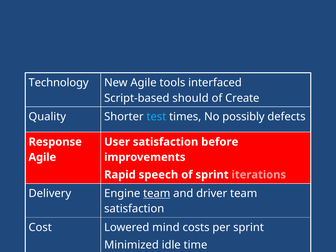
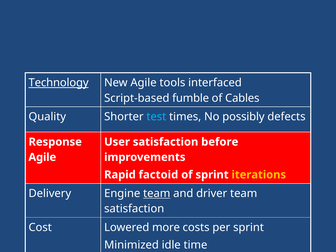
Technology underline: none -> present
should: should -> fumble
Create: Create -> Cables
speech: speech -> factoid
iterations colour: pink -> yellow
mind: mind -> more
